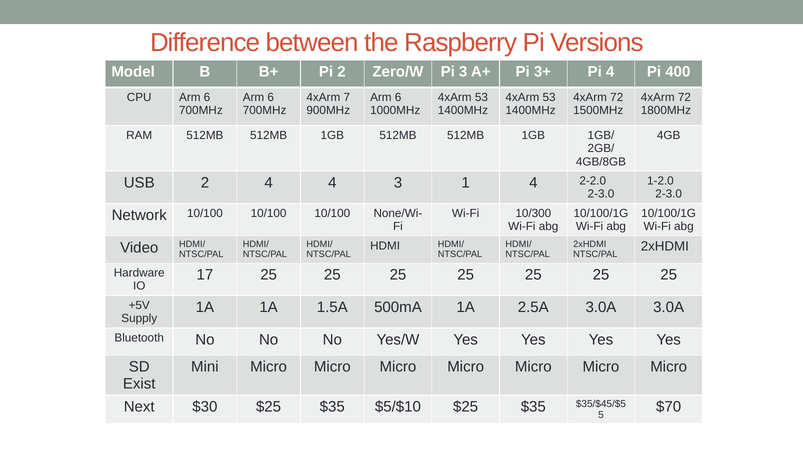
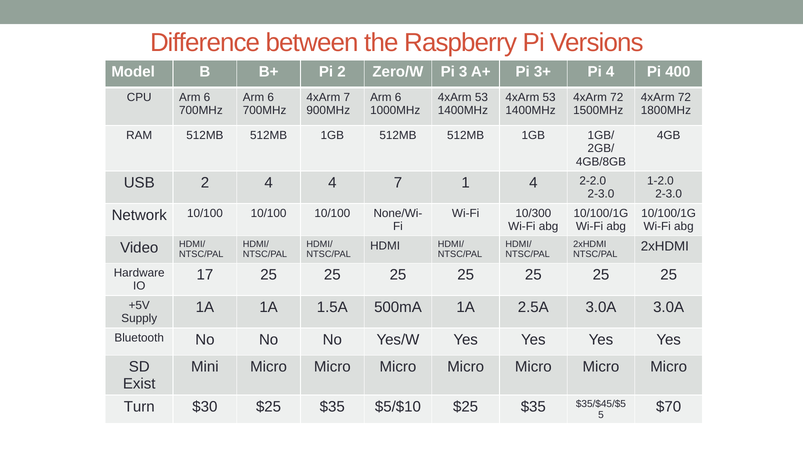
4 3: 3 -> 7
Next: Next -> Turn
